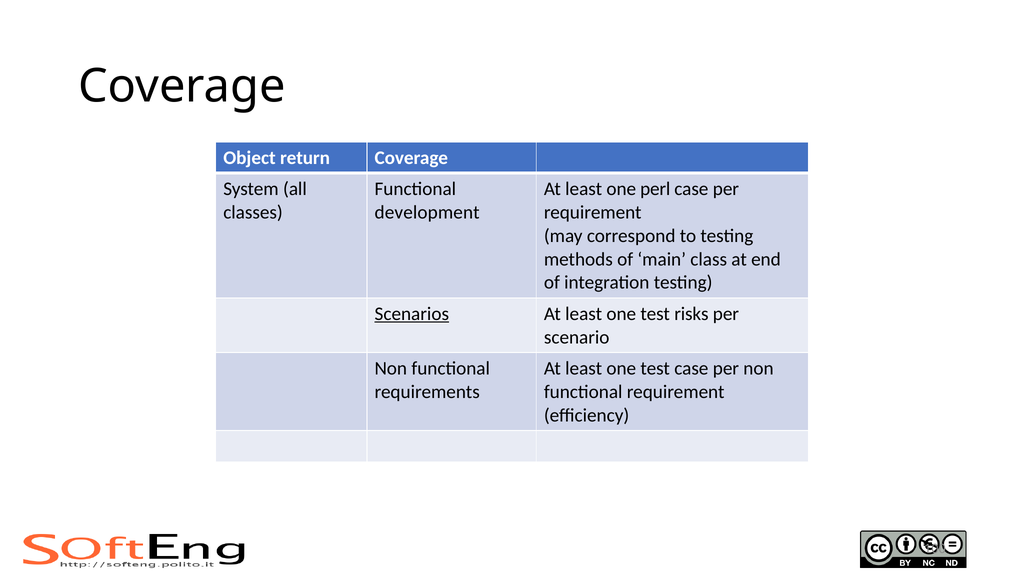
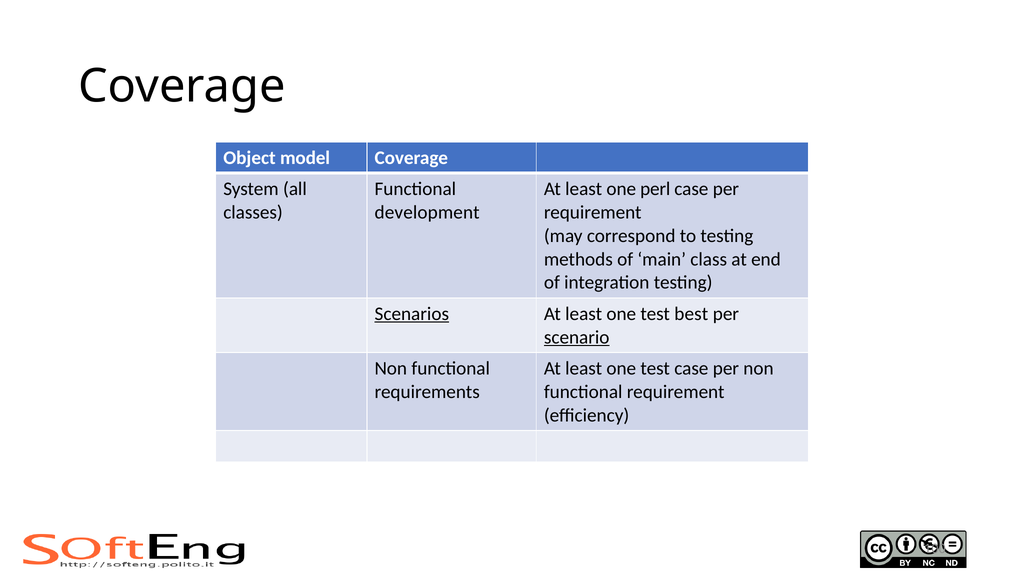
return: return -> model
risks: risks -> best
scenario underline: none -> present
